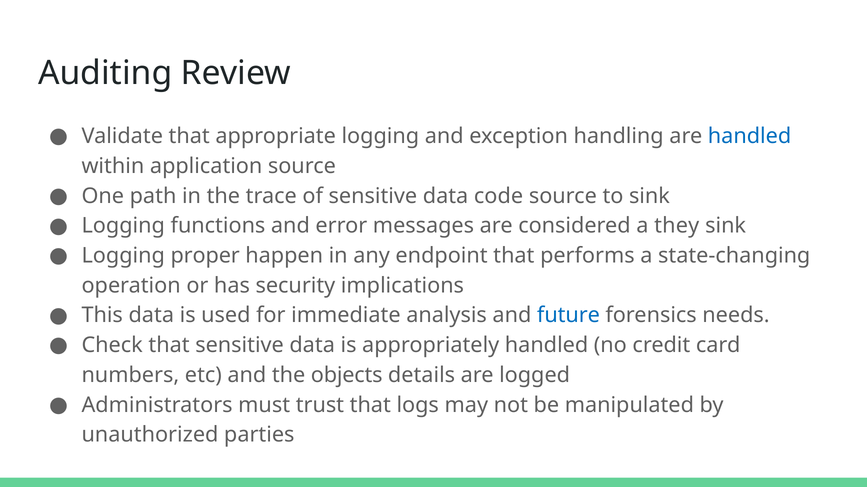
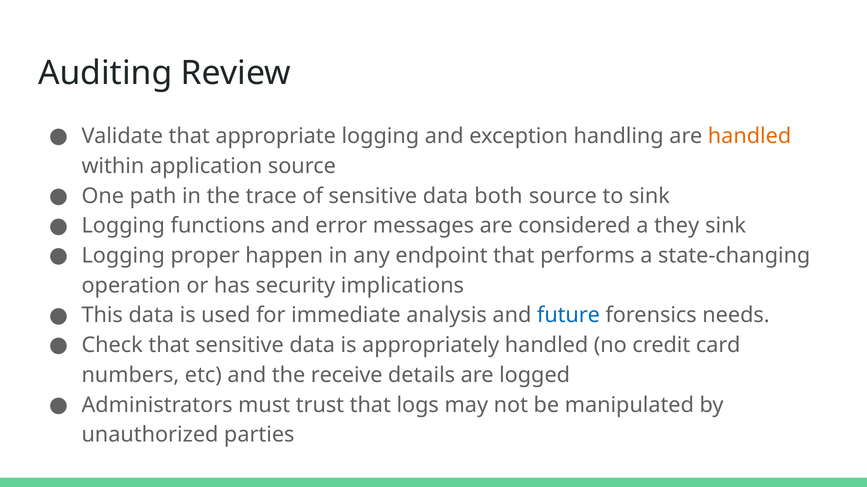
handled at (750, 136) colour: blue -> orange
code: code -> both
objects: objects -> receive
